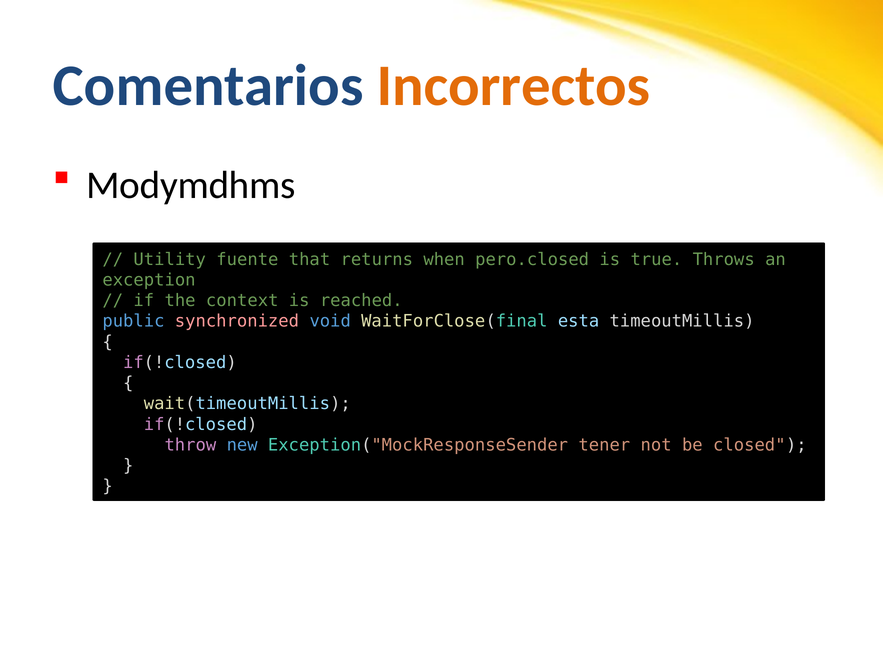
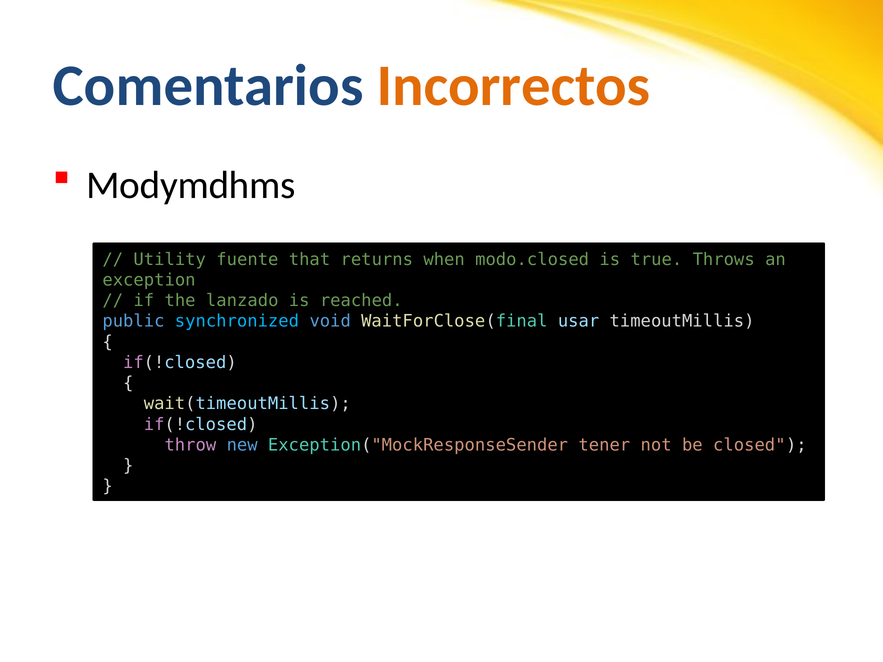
pero.closed: pero.closed -> modo.closed
context: context -> lanzado
synchronized colour: pink -> light blue
esta: esta -> usar
